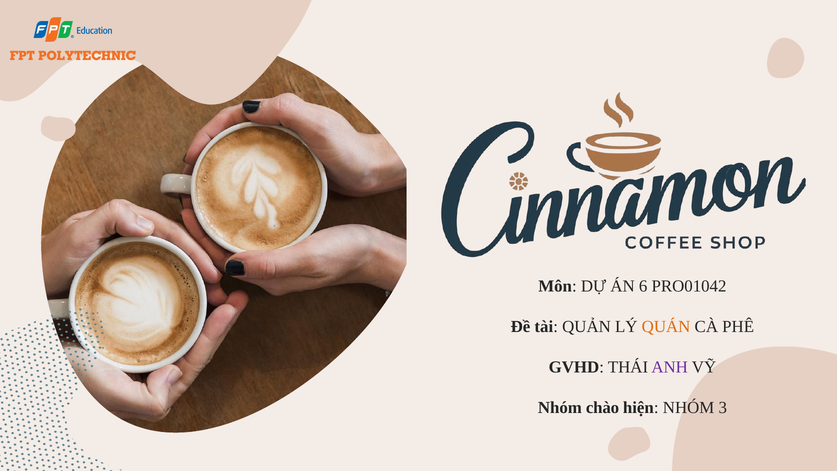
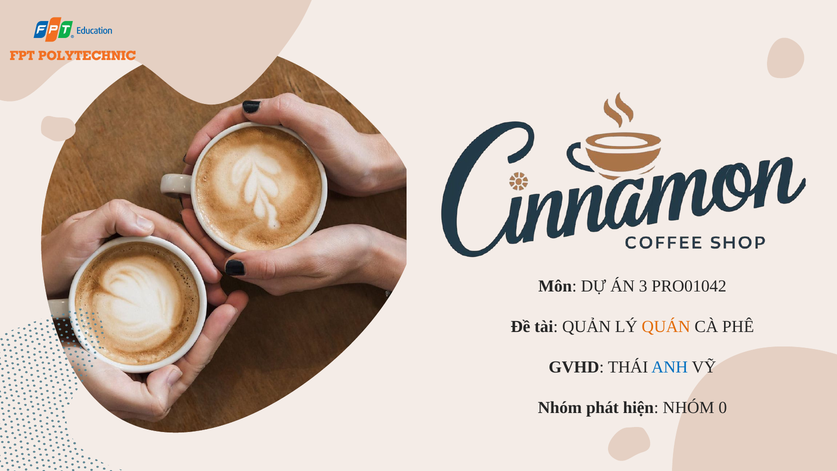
6: 6 -> 3
ANH colour: purple -> blue
chào: chào -> phát
3: 3 -> 0
